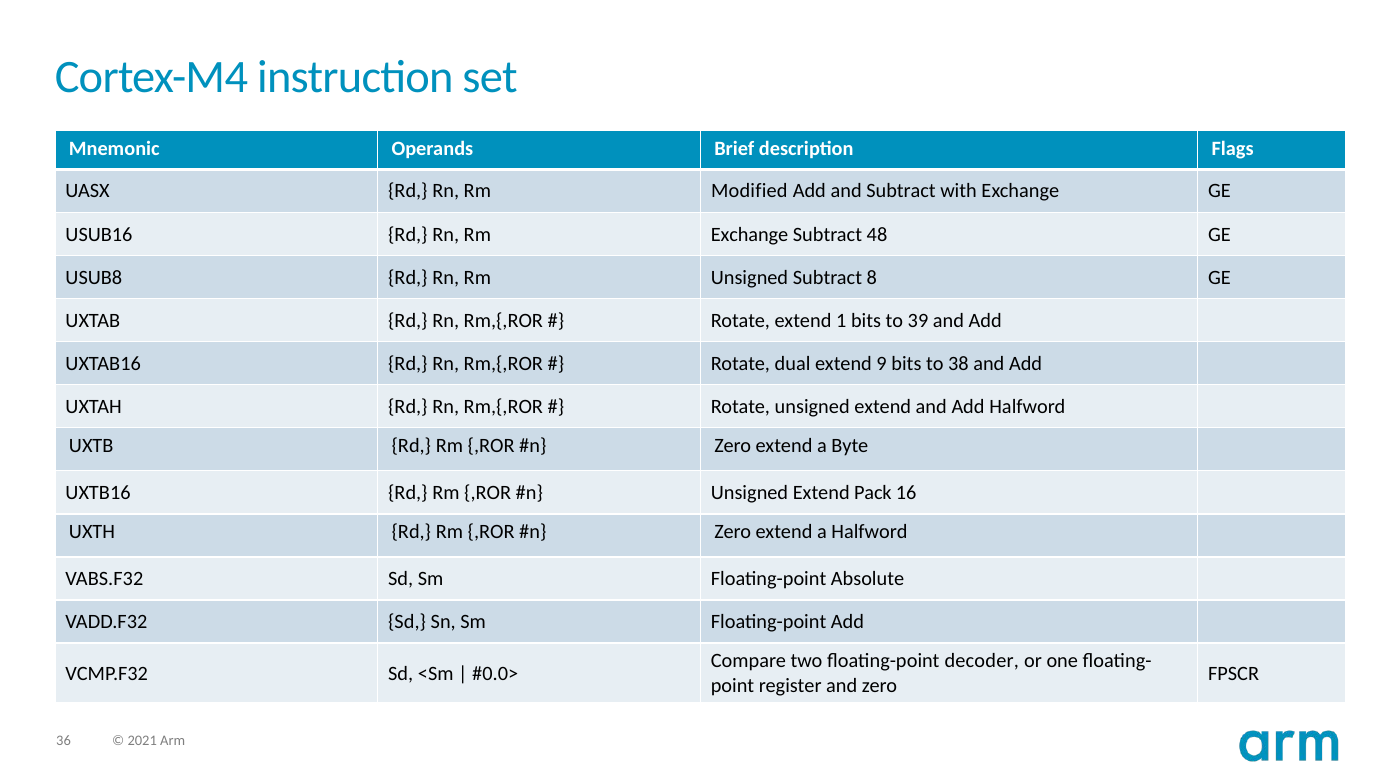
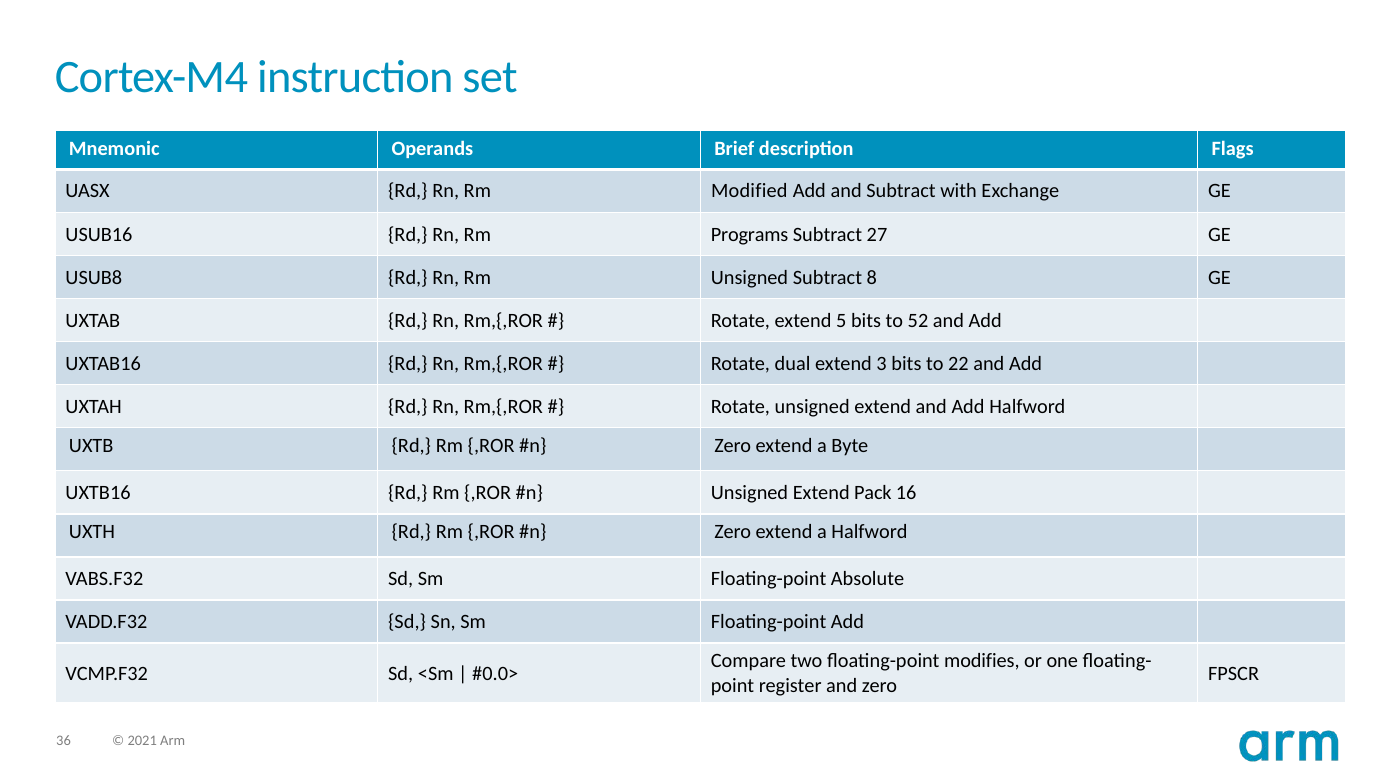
Rm Exchange: Exchange -> Programs
48: 48 -> 27
1: 1 -> 5
39: 39 -> 52
9: 9 -> 3
38: 38 -> 22
decoder: decoder -> modifies
